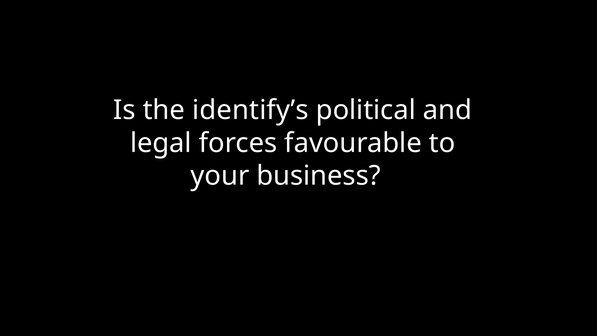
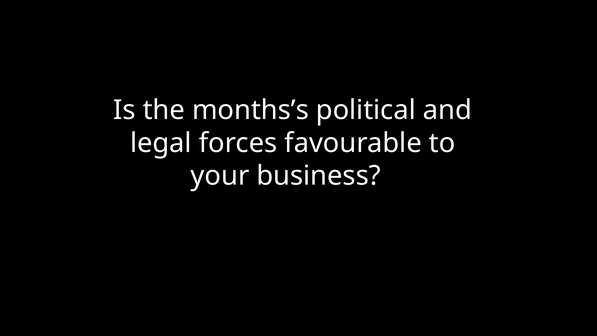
identify’s: identify’s -> months’s
